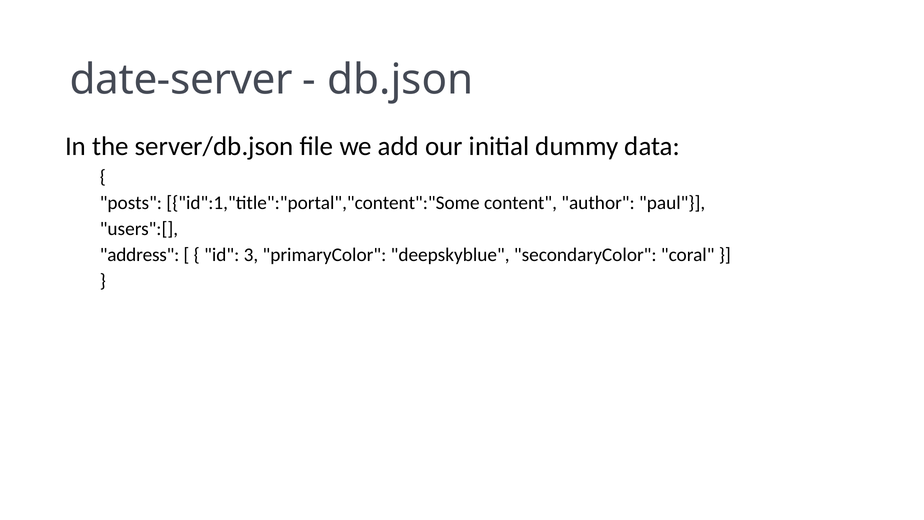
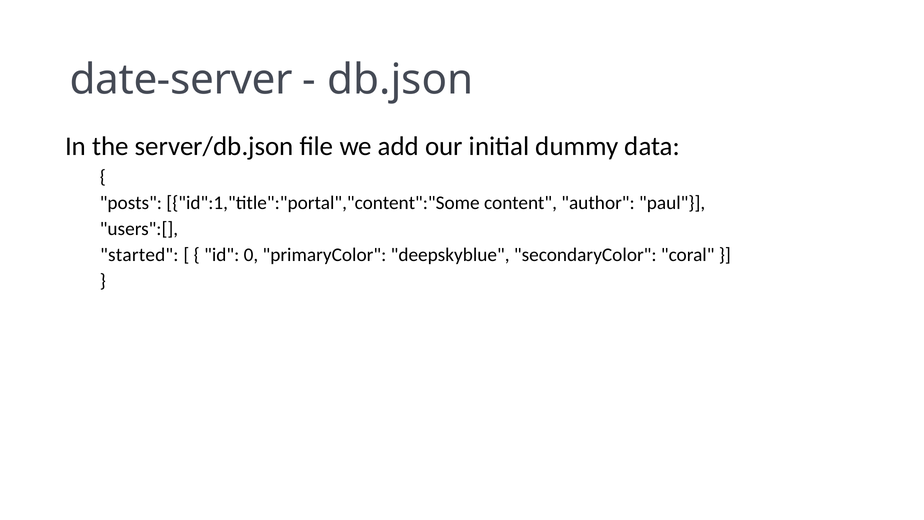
address: address -> started
3: 3 -> 0
